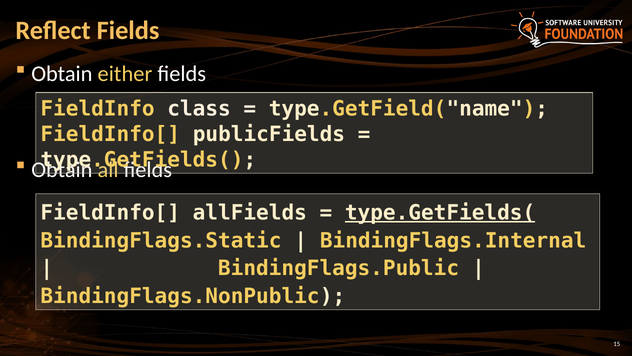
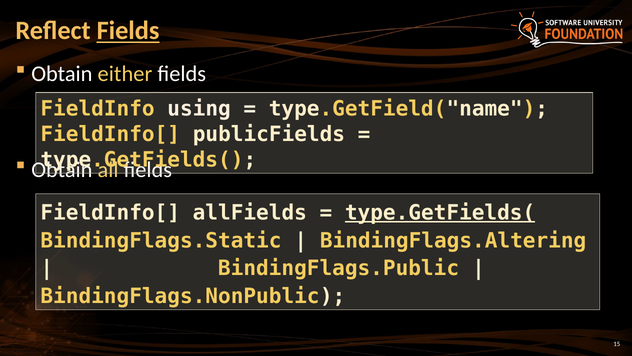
Fields at (128, 31) underline: none -> present
class: class -> using
BindingFlags.Internal: BindingFlags.Internal -> BindingFlags.Altering
